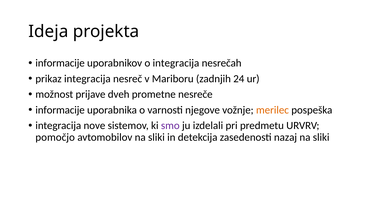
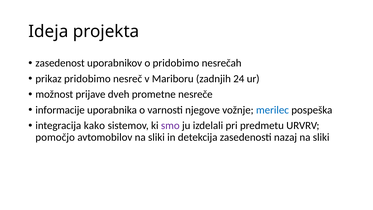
informacije at (60, 63): informacije -> zasedenost
o integracija: integracija -> pridobimo
prikaz integracija: integracija -> pridobimo
merilec colour: orange -> blue
nove: nove -> kako
